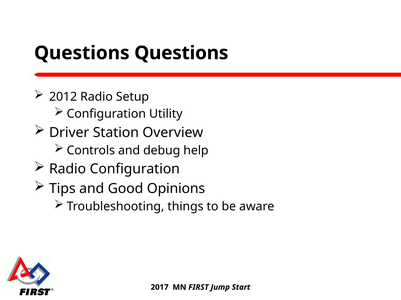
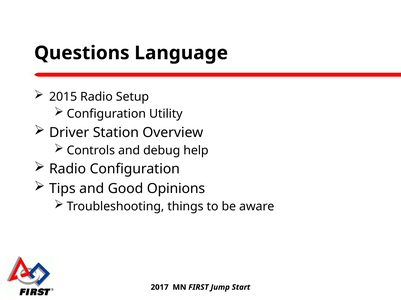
Questions Questions: Questions -> Language
2012: 2012 -> 2015
